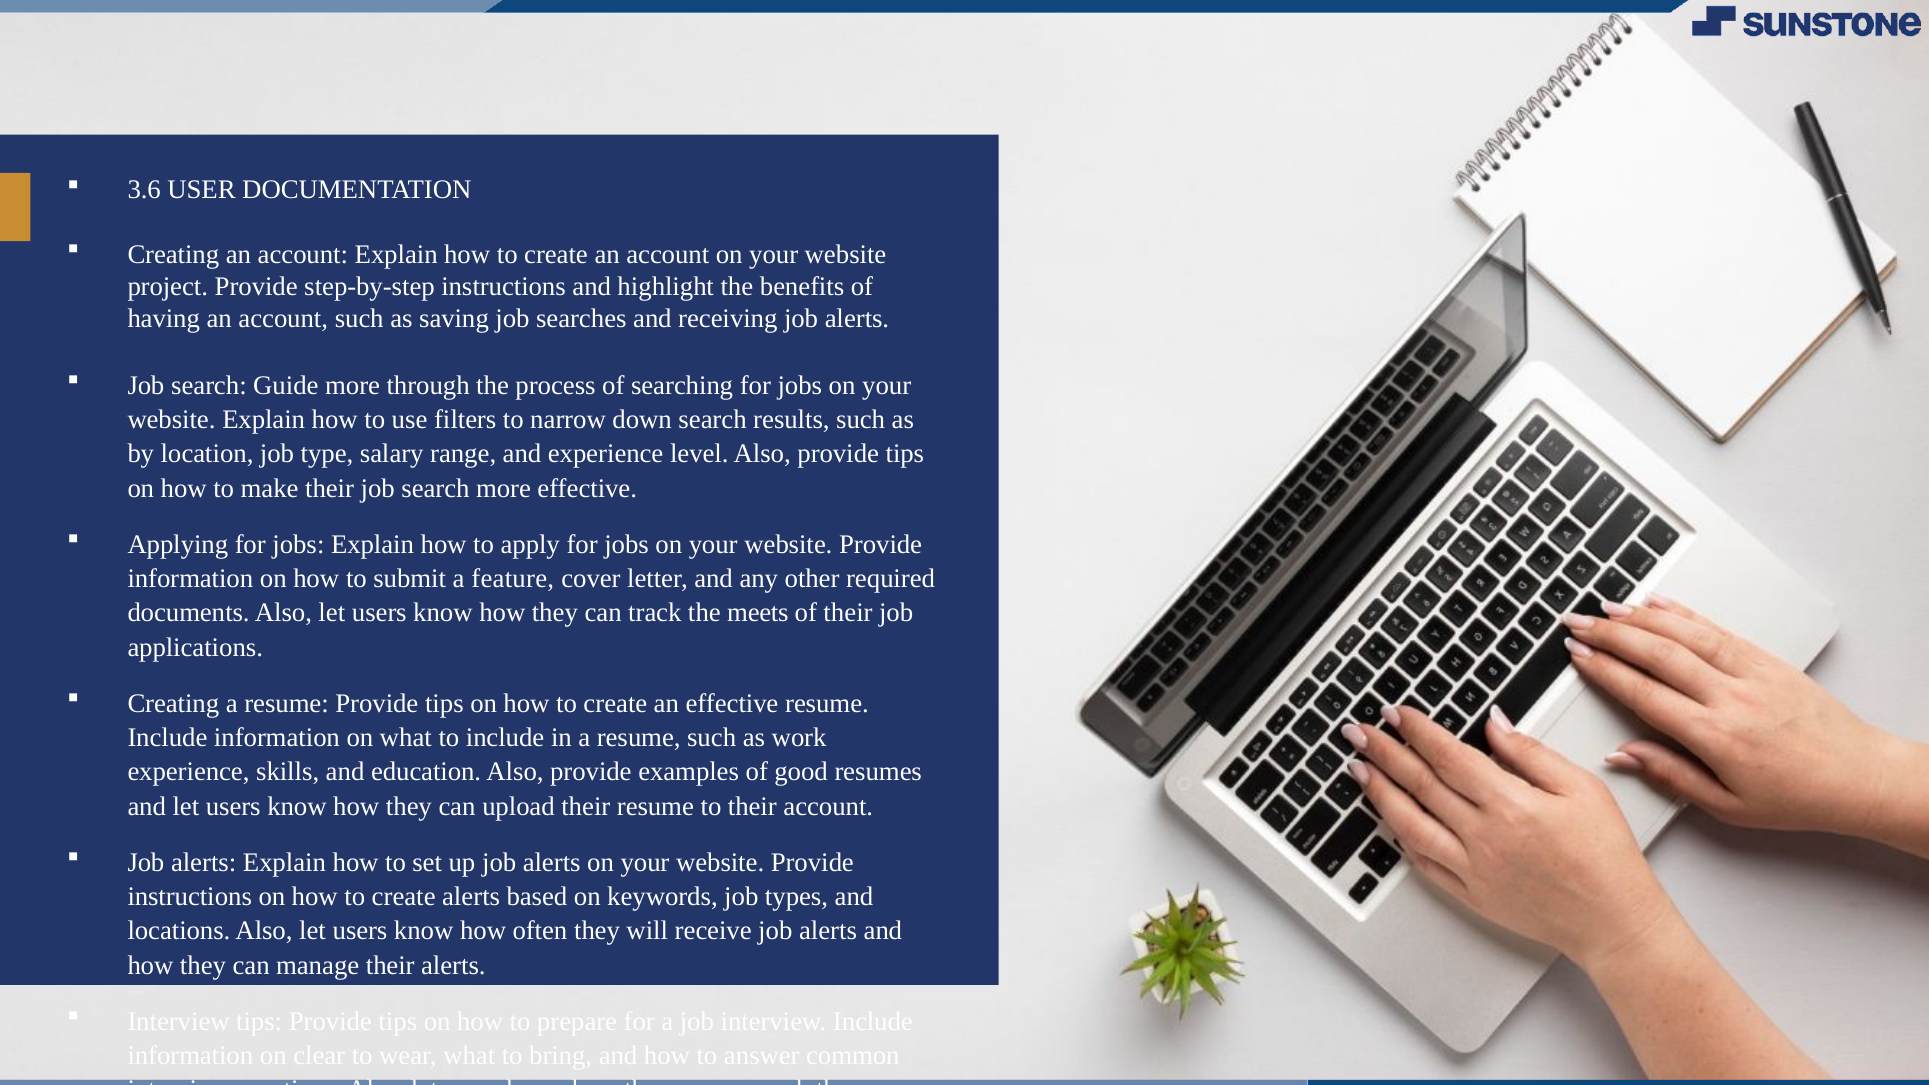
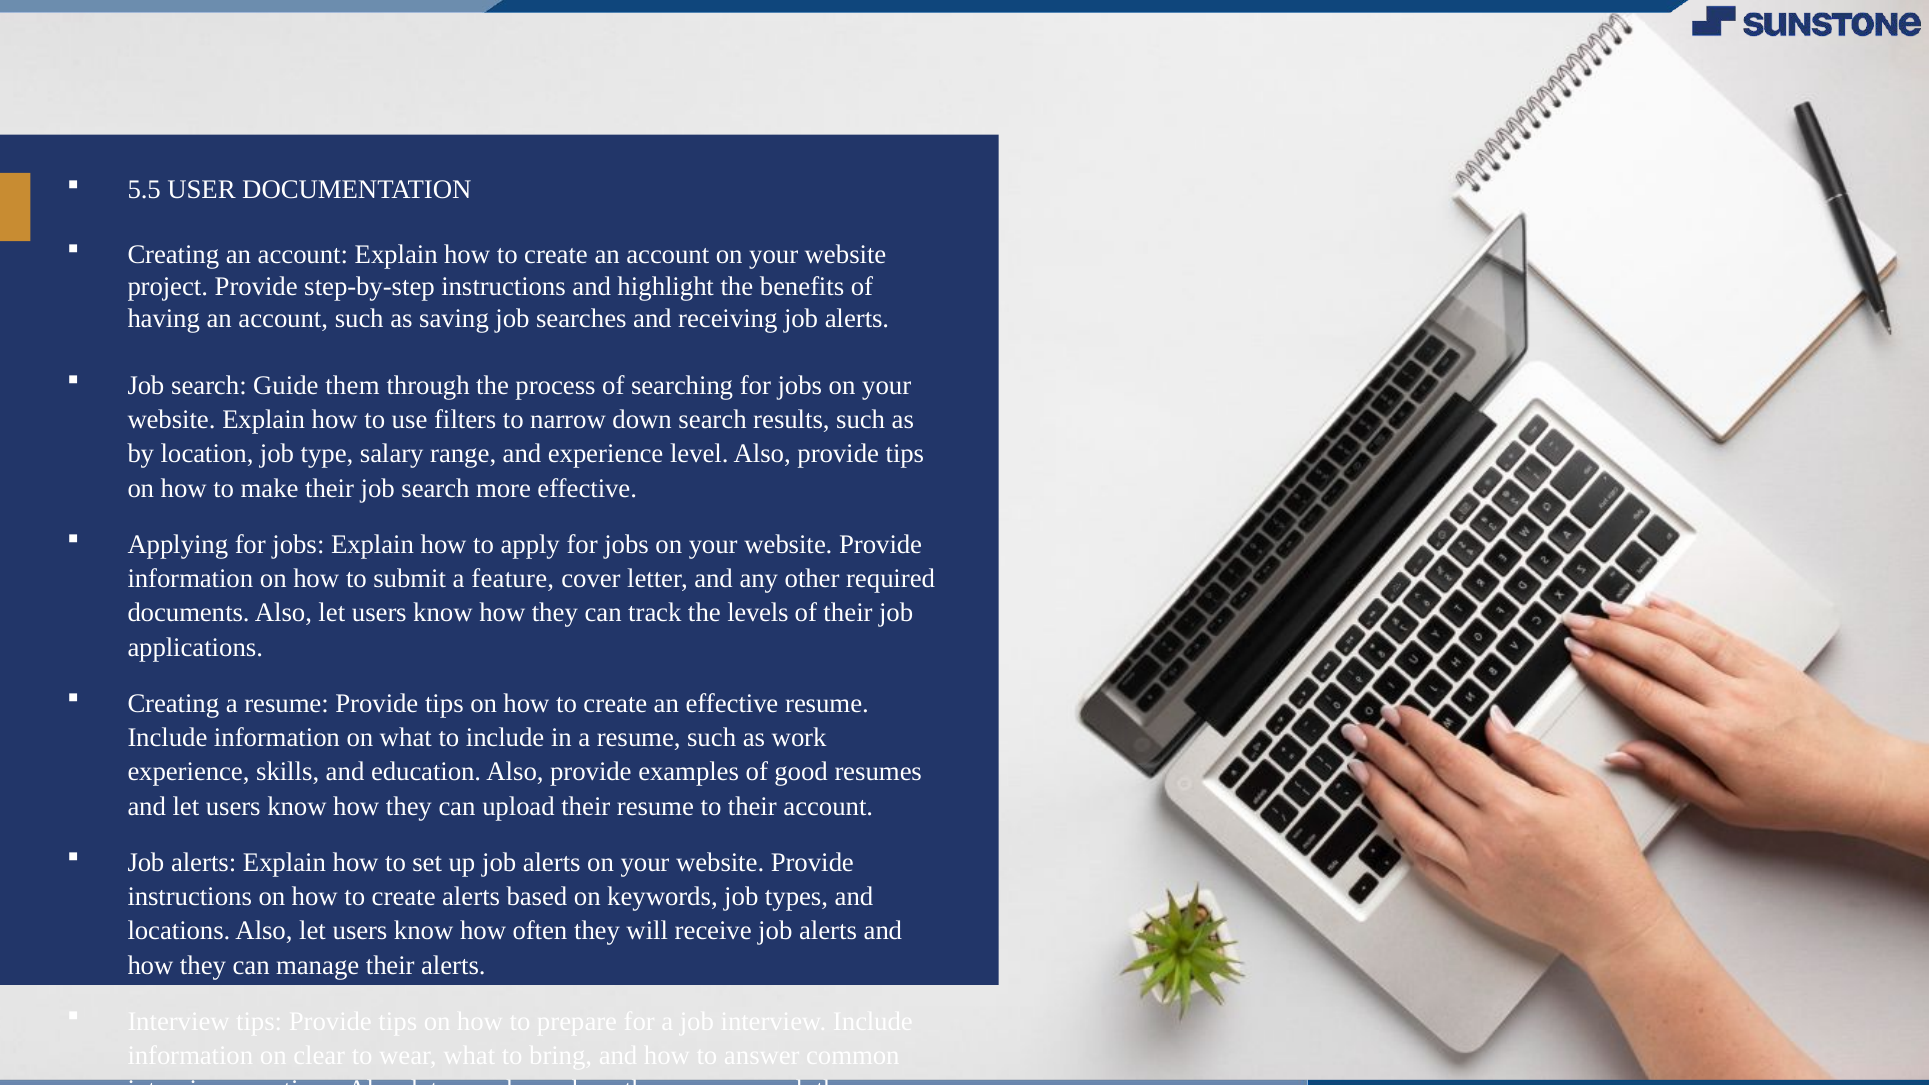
3.6: 3.6 -> 5.5
Guide more: more -> them
meets: meets -> levels
